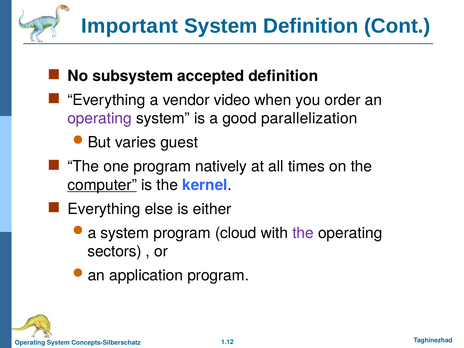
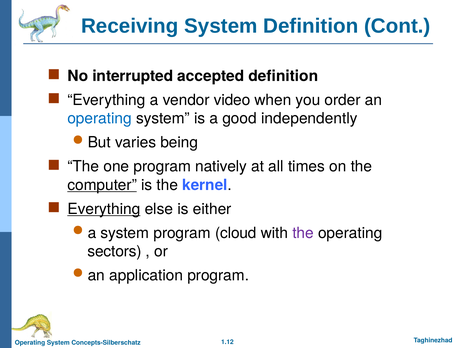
Important: Important -> Receiving
subsystem: subsystem -> interrupted
operating at (100, 119) colour: purple -> blue
parallelization: parallelization -> independently
guest: guest -> being
Everything at (104, 209) underline: none -> present
